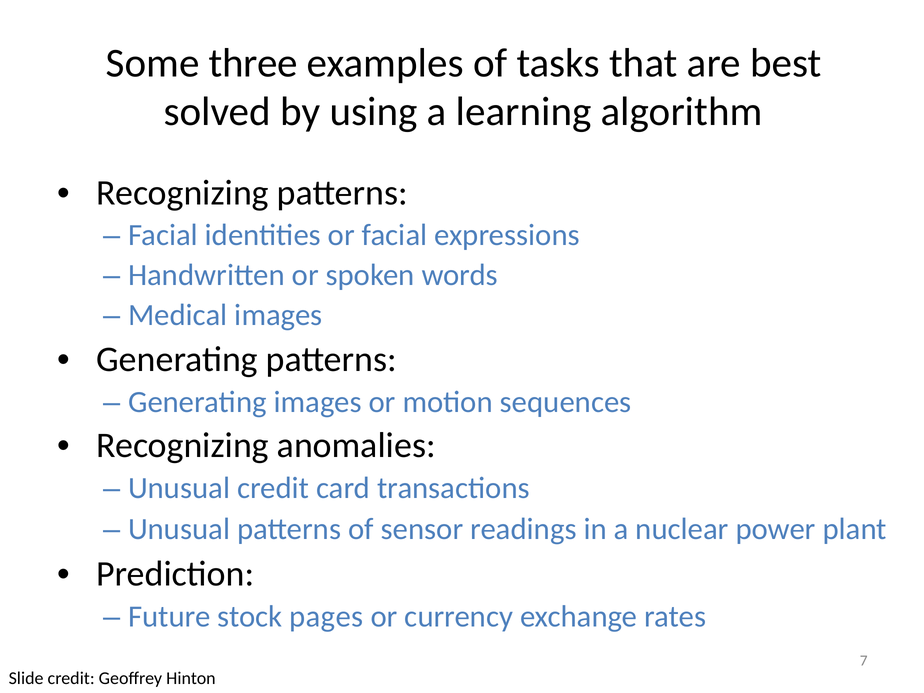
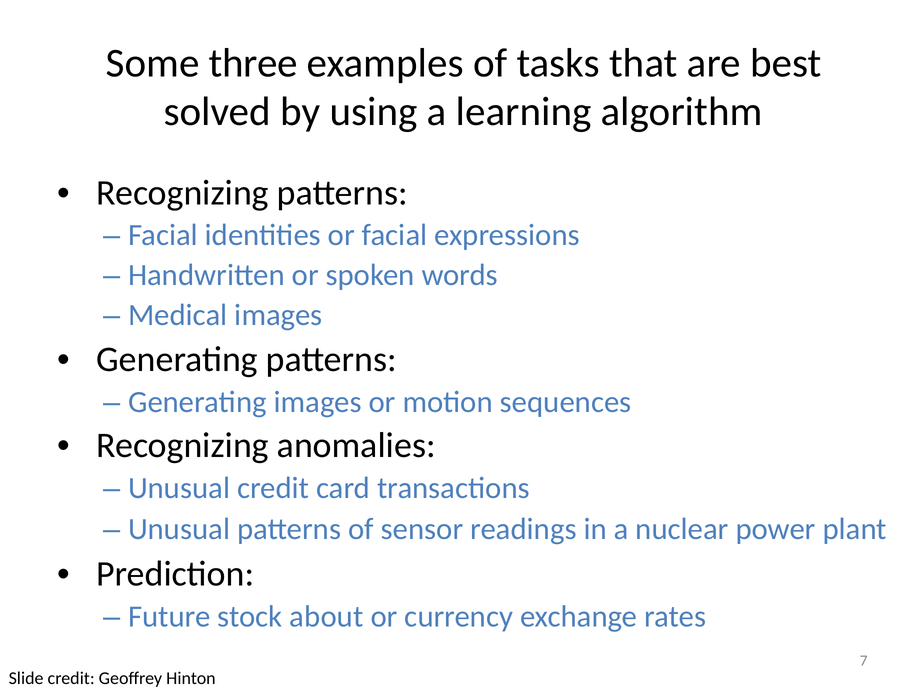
pages: pages -> about
